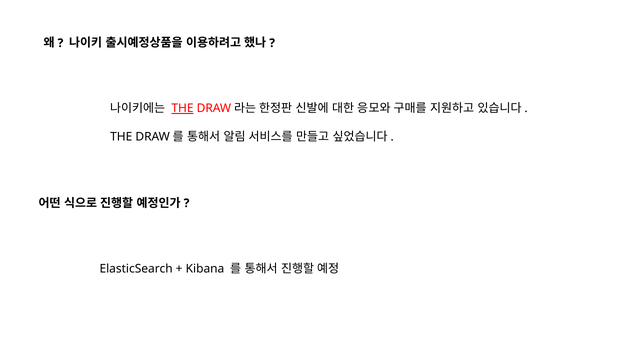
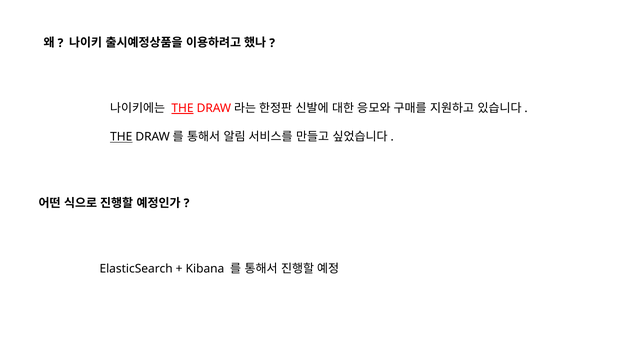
THE at (121, 137) underline: none -> present
